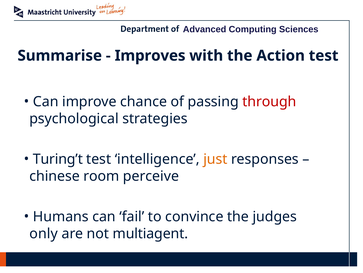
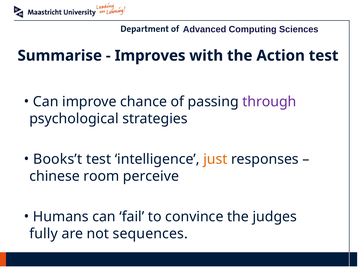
through colour: red -> purple
Turing’t: Turing’t -> Books’t
only: only -> fully
multiagent: multiagent -> sequences
